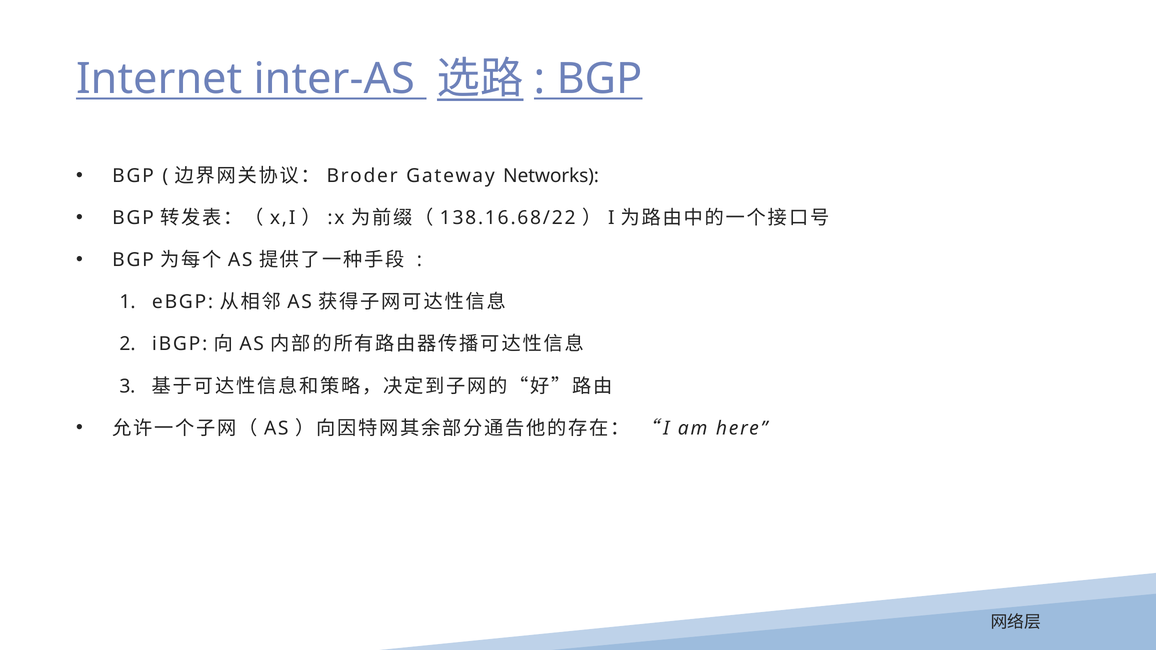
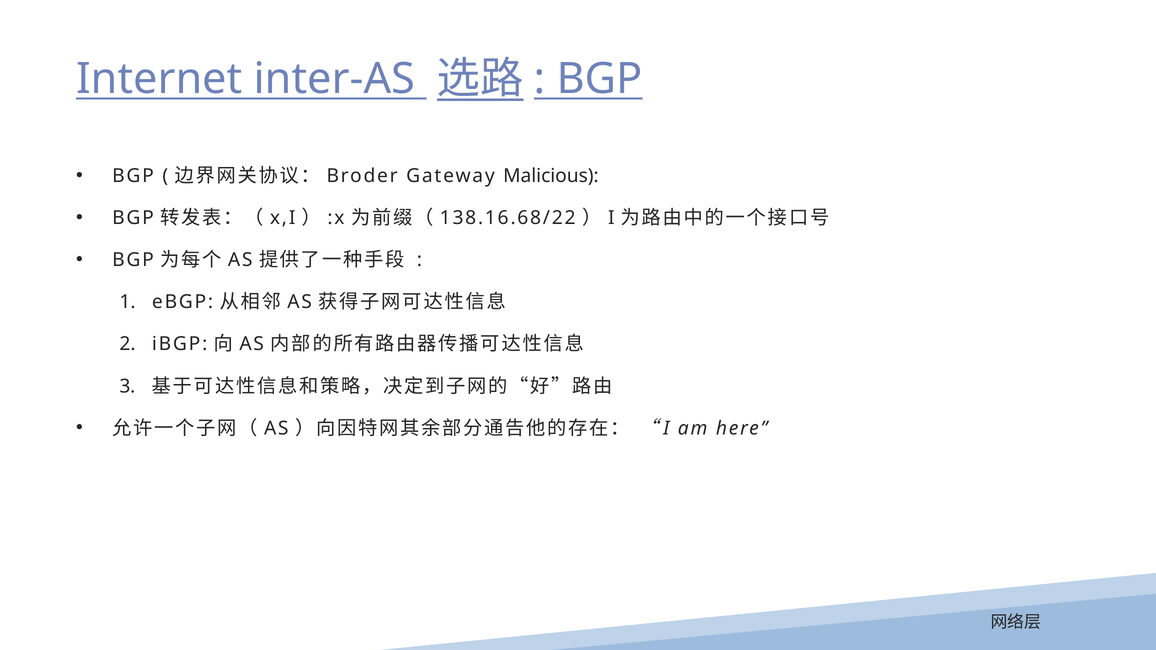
Networks: Networks -> Malicious
